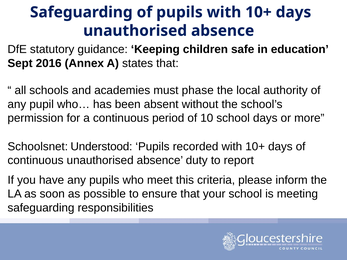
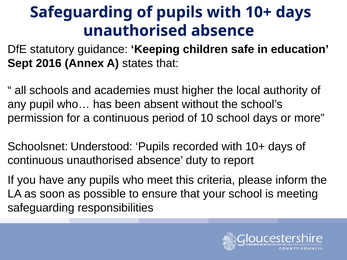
phase: phase -> higher
